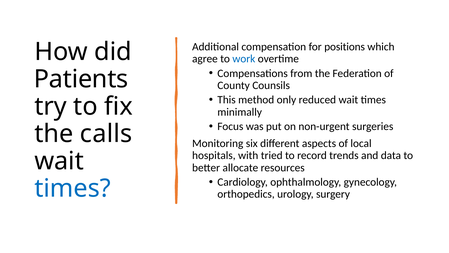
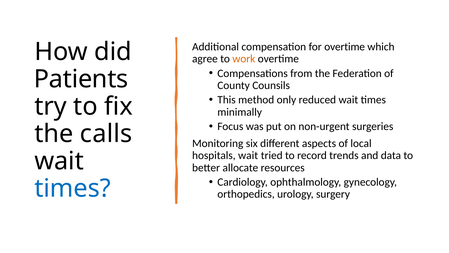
for positions: positions -> overtime
work colour: blue -> orange
hospitals with: with -> wait
